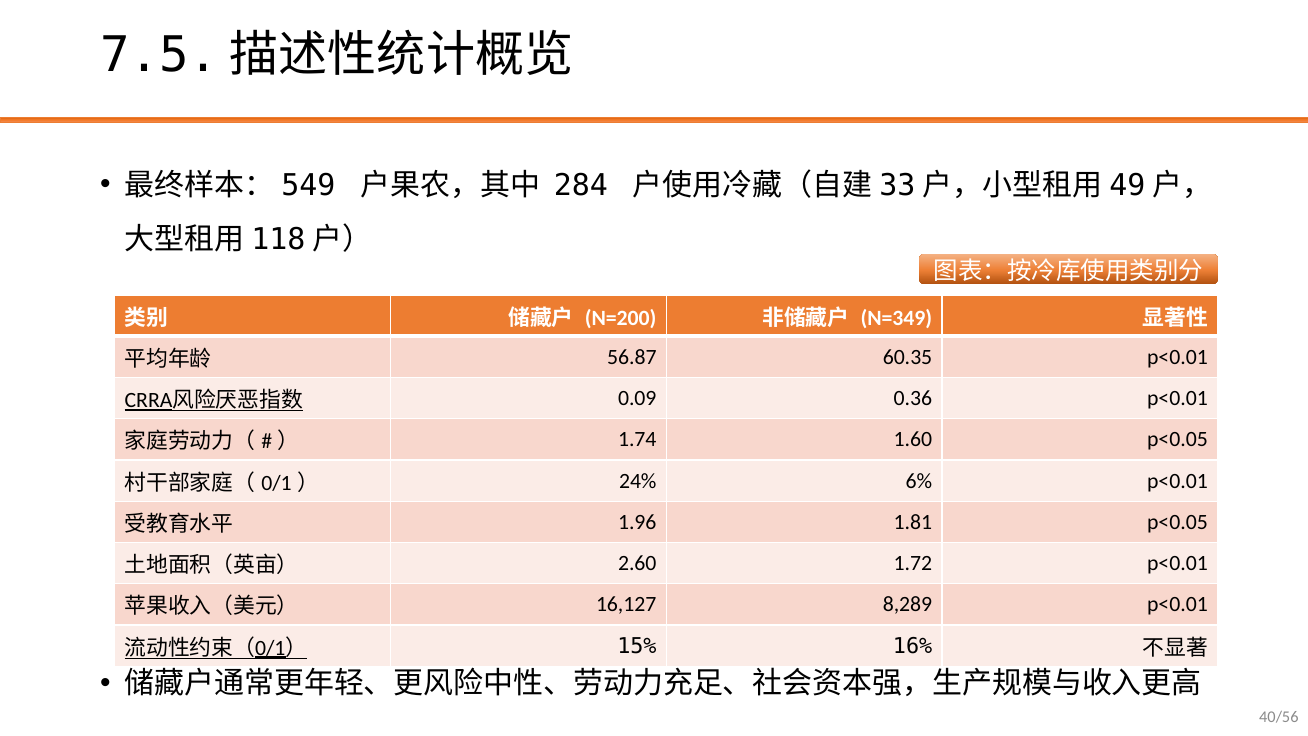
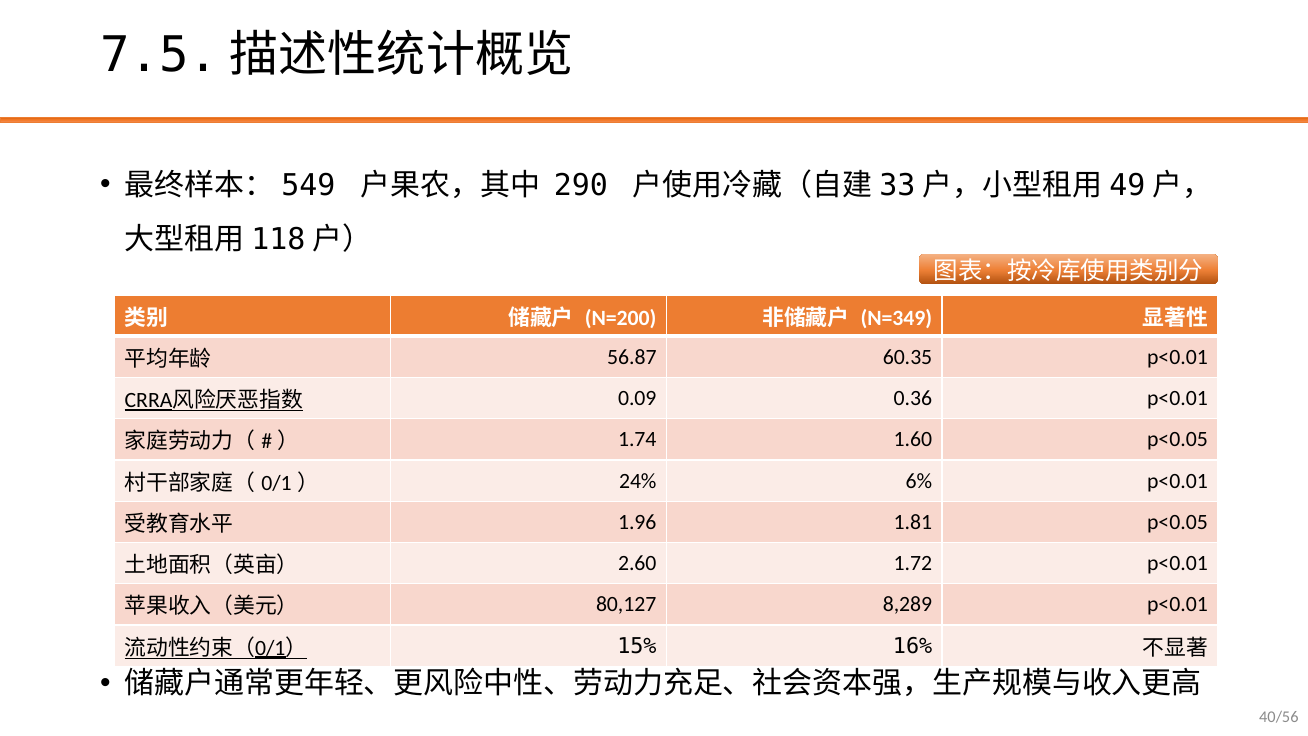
284: 284 -> 290
16,127: 16,127 -> 80,127
